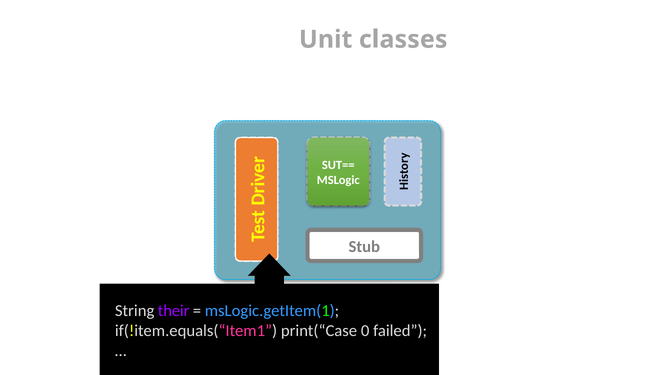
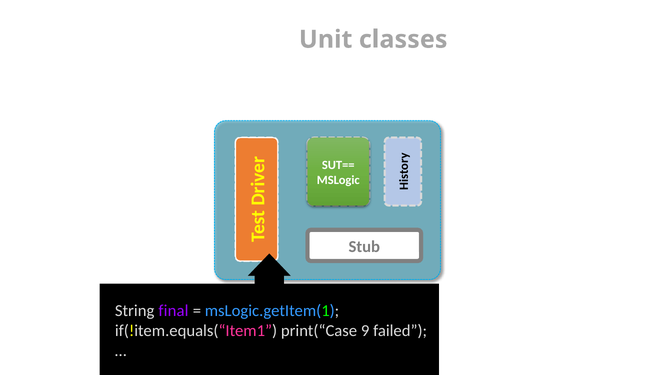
their: their -> final
0: 0 -> 9
